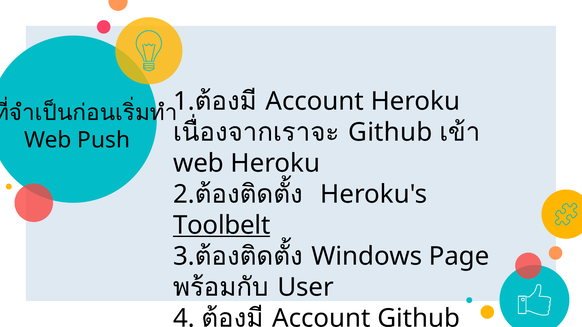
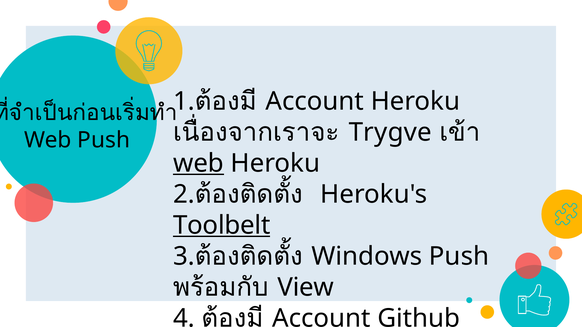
Github at (390, 132): Github -> Trygve
web at (198, 163) underline: none -> present
Windows Page: Page -> Push
User: User -> View
